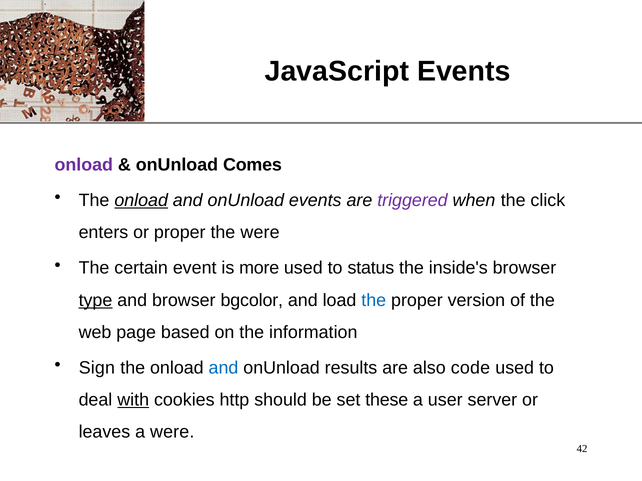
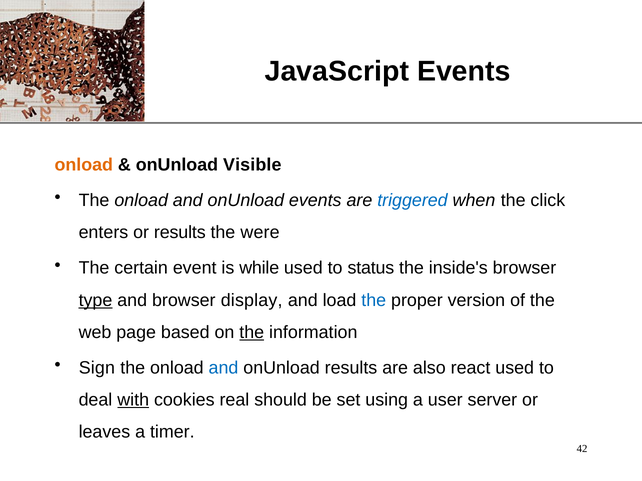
onload at (84, 165) colour: purple -> orange
Comes: Comes -> Visible
onload at (141, 201) underline: present -> none
triggered colour: purple -> blue
or proper: proper -> results
more: more -> while
bgcolor: bgcolor -> display
the at (252, 333) underline: none -> present
code: code -> react
http: http -> real
these: these -> using
a were: were -> timer
